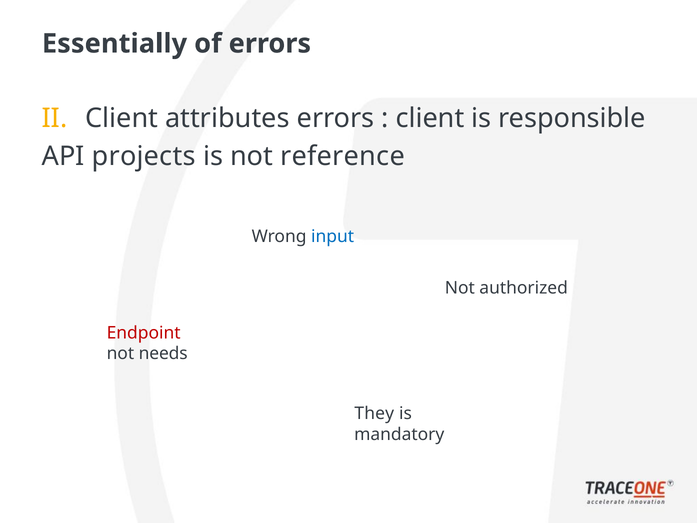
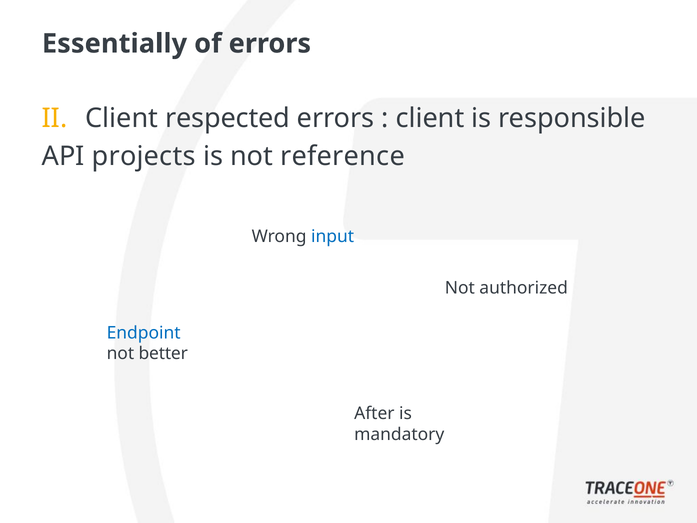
attributes: attributes -> respected
Endpoint colour: red -> blue
needs: needs -> better
They: They -> After
